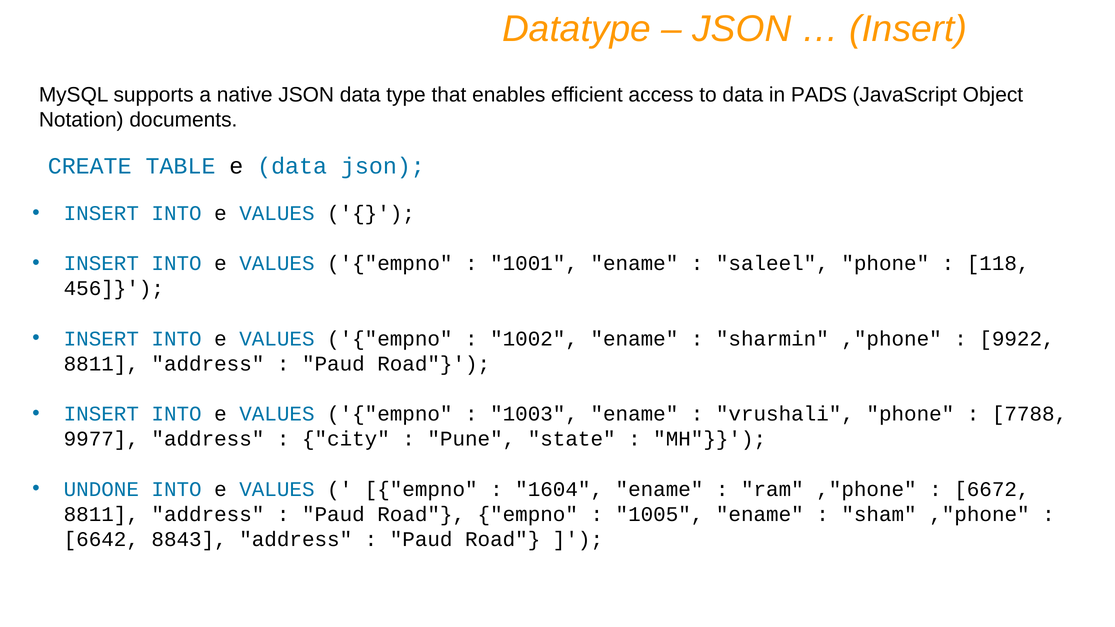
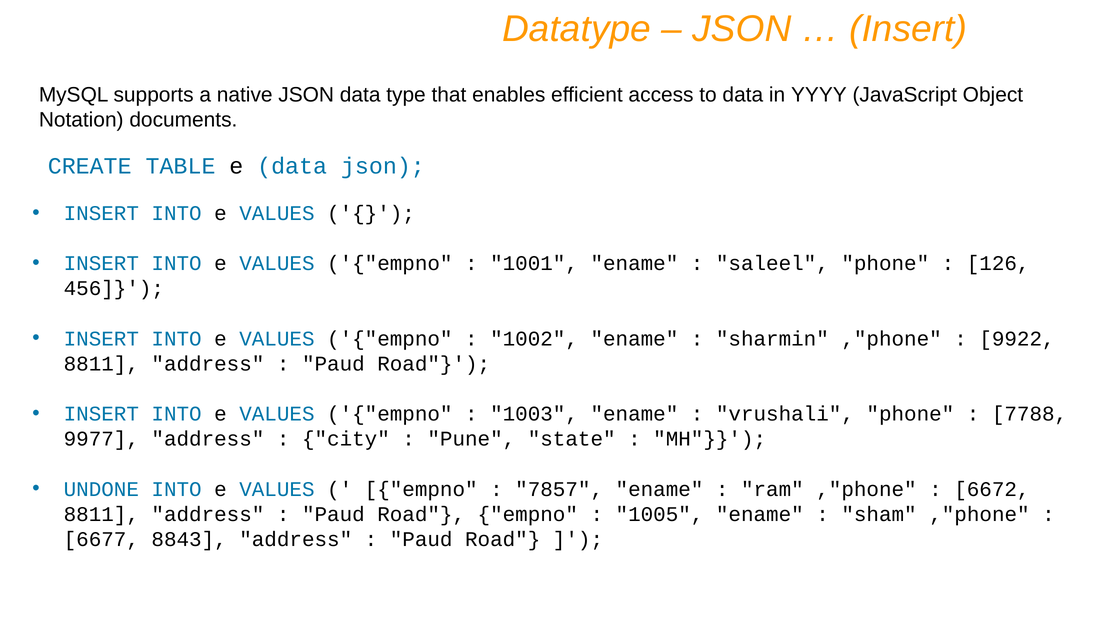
PADS: PADS -> YYYY
118: 118 -> 126
1604: 1604 -> 7857
6642: 6642 -> 6677
